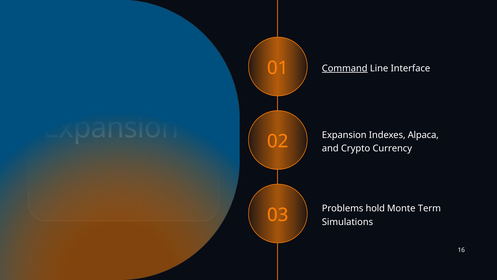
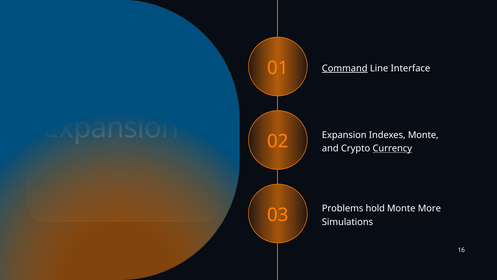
Indexes Alpaca: Alpaca -> Monte
Currency underline: none -> present
Term: Term -> More
